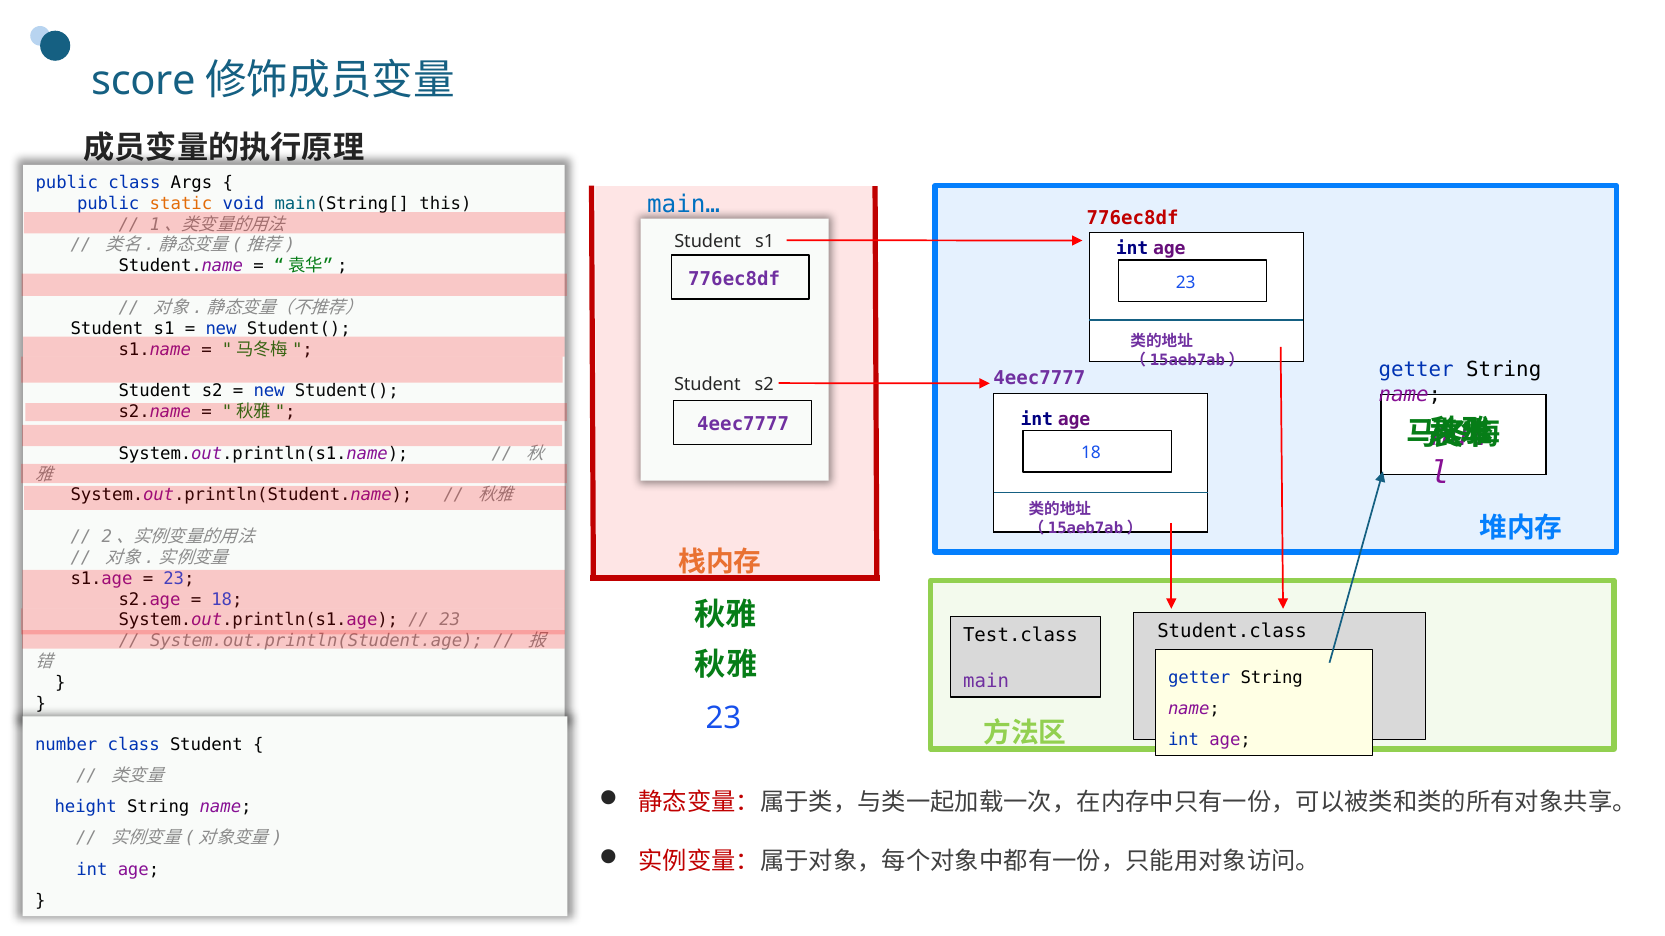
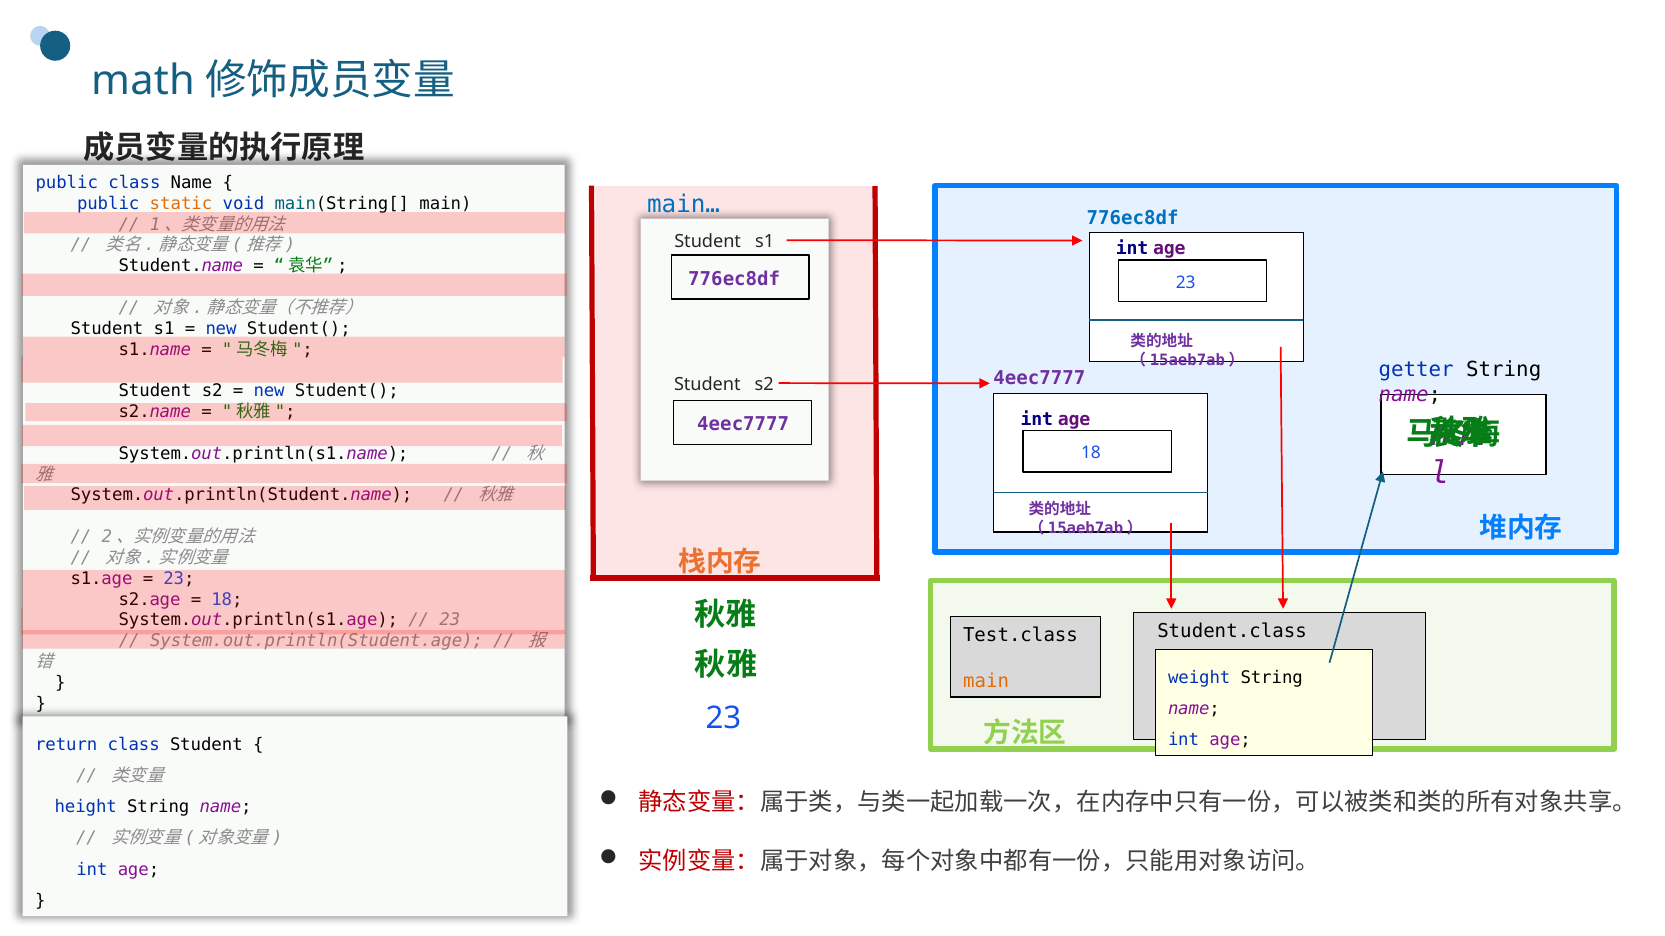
score: score -> math
class Args: Args -> Name
main(String[ this: this -> main
776ec8df at (1133, 218) colour: red -> blue
getter at (1199, 678): getter -> weight
main at (986, 681) colour: purple -> orange
number: number -> return
